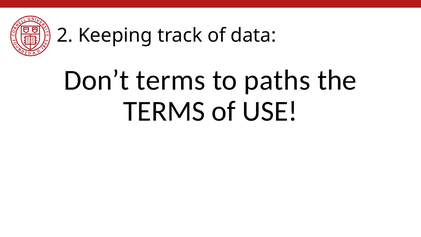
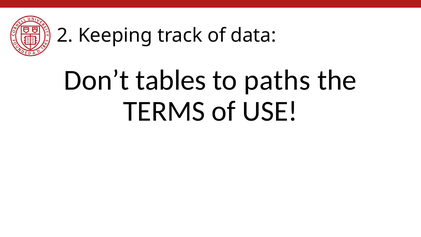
Don’t terms: terms -> tables
